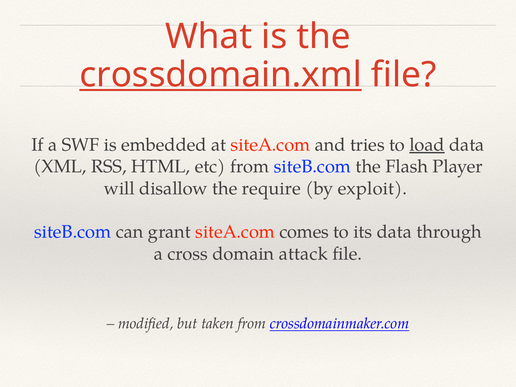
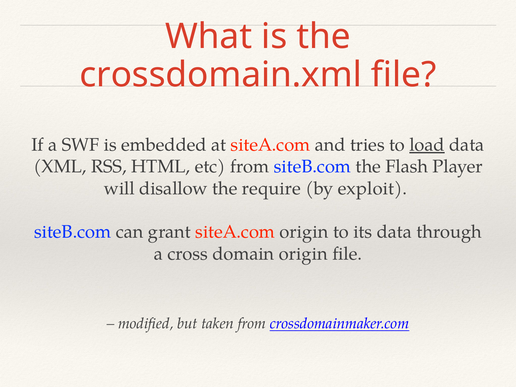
crossdomain.xml underline: present -> none
siteA.com comes: comes -> origin
domain attack: attack -> origin
